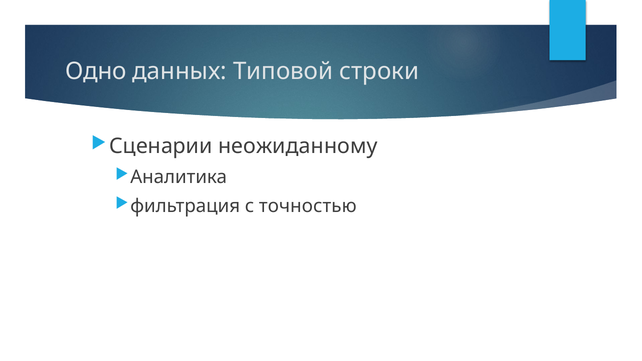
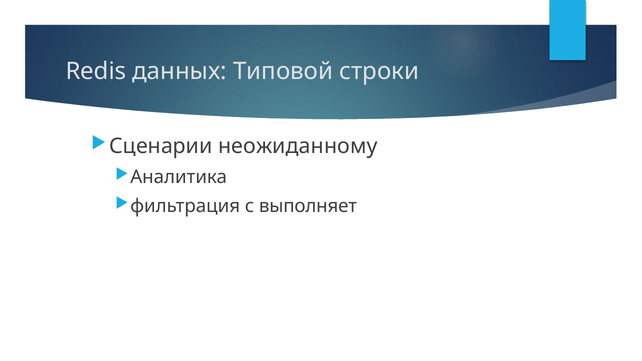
Одно: Одно -> Redis
точностью: точностью -> выполняет
